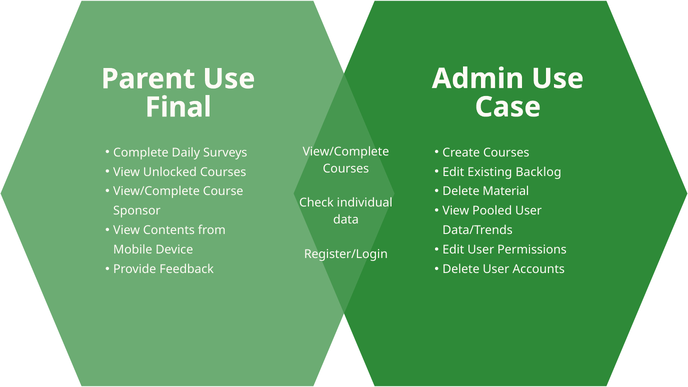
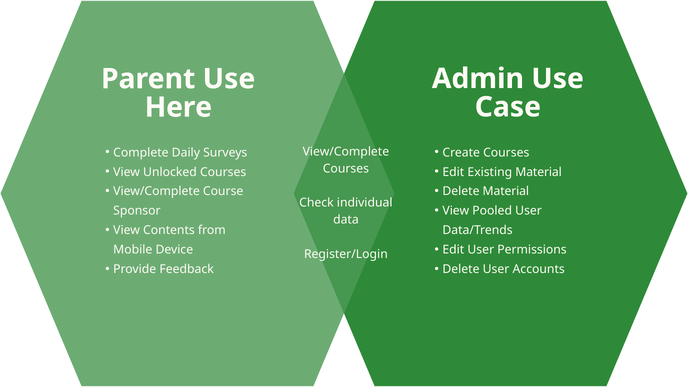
Final: Final -> Here
Existing Backlog: Backlog -> Material
